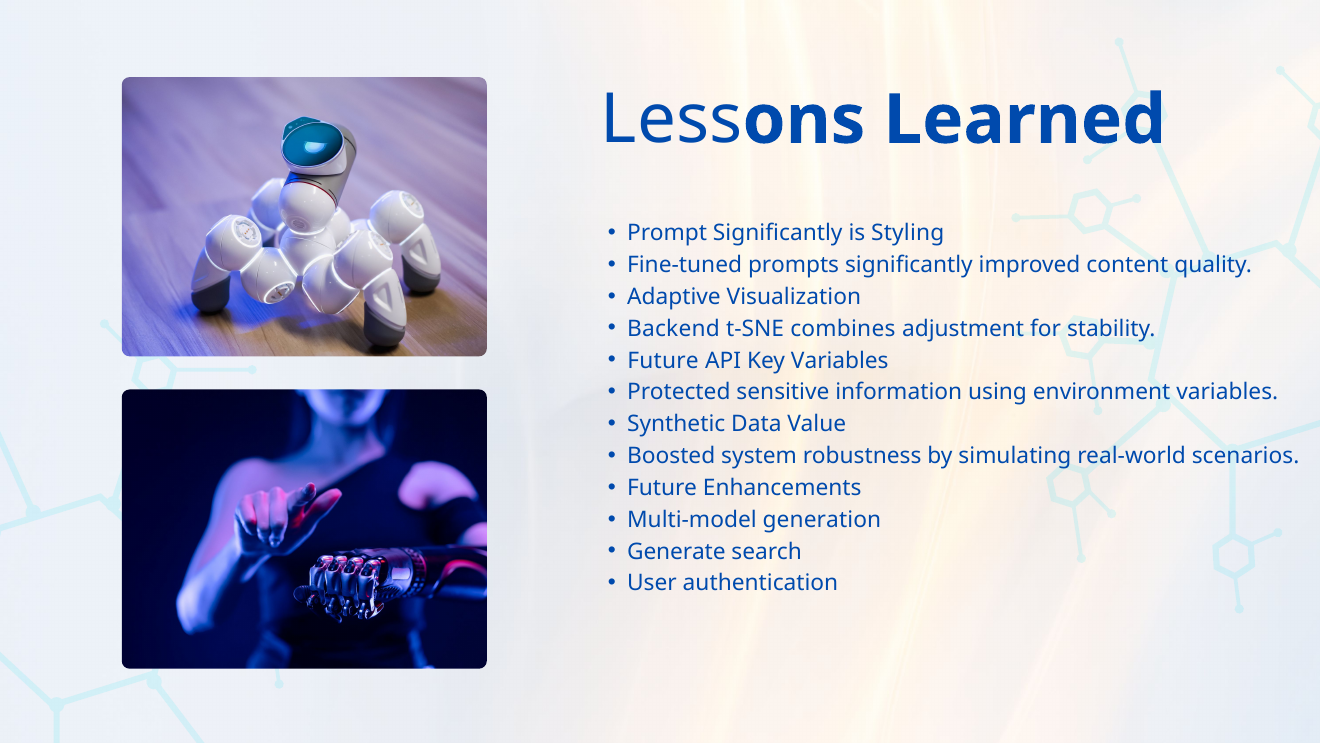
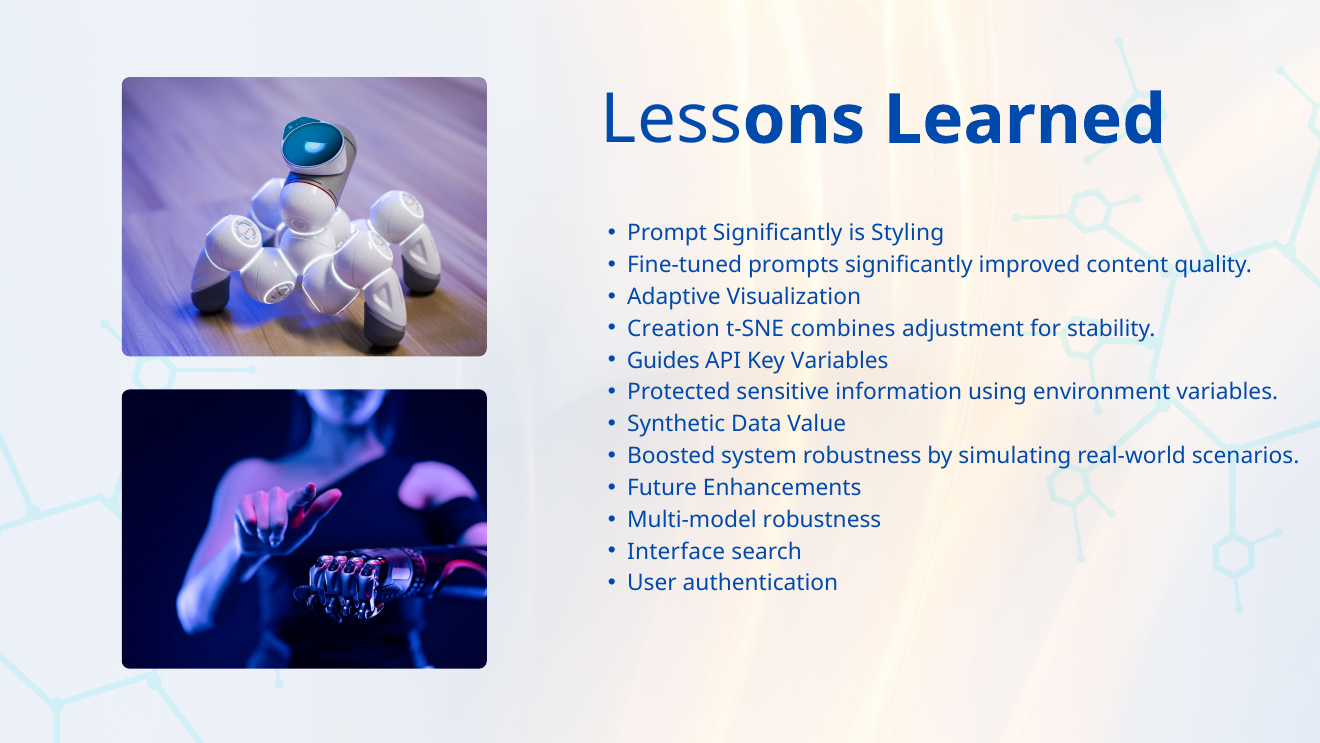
Backend: Backend -> Creation
Future at (663, 360): Future -> Guides
Multi-model generation: generation -> robustness
Generate: Generate -> Interface
